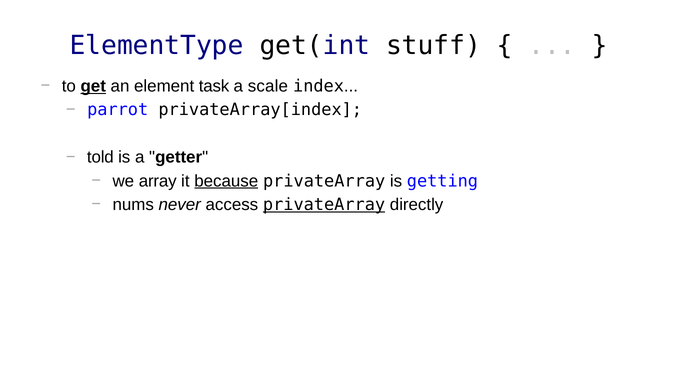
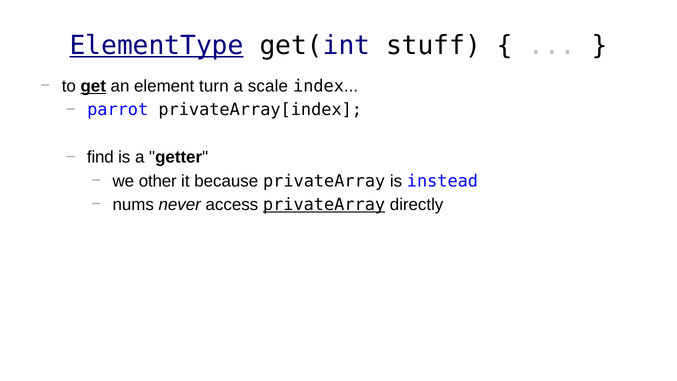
ElementType underline: none -> present
task: task -> turn
told: told -> find
array: array -> other
because underline: present -> none
getting: getting -> instead
